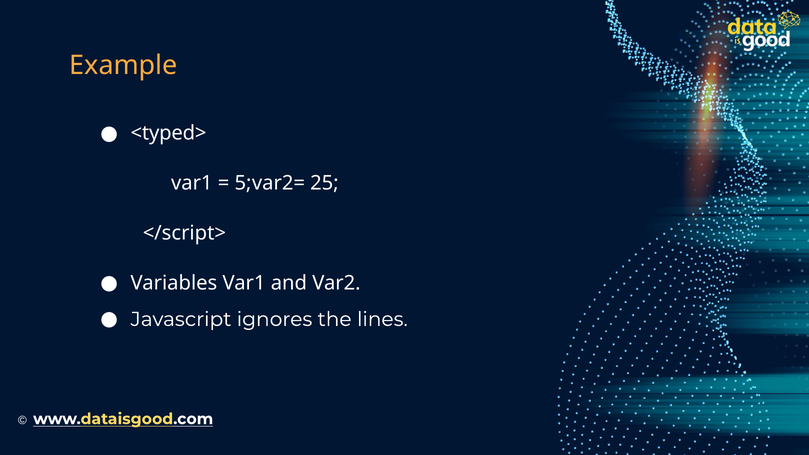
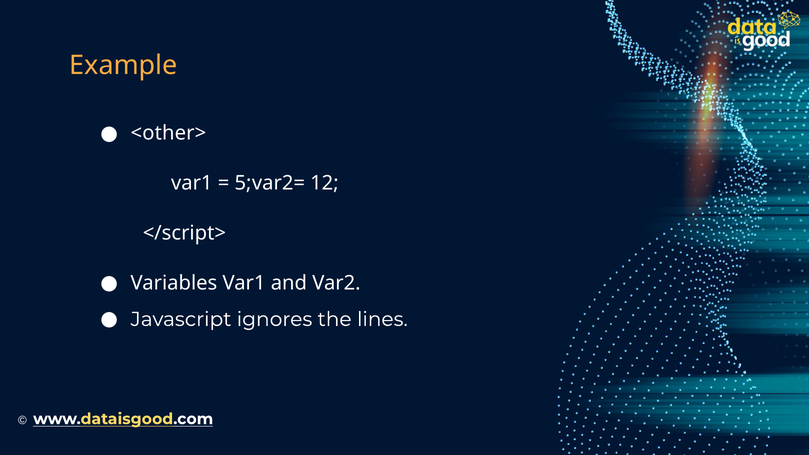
<typed>: <typed> -> <other>
25: 25 -> 12
